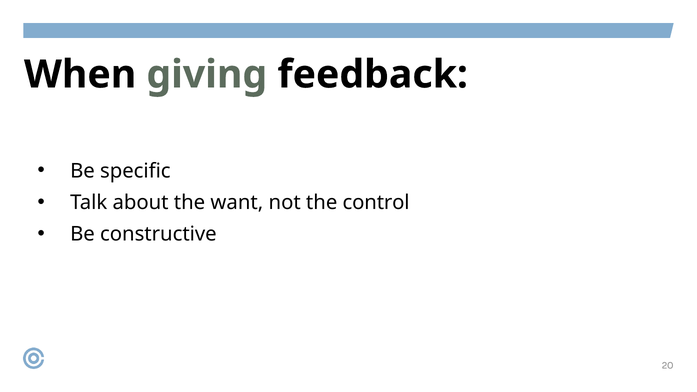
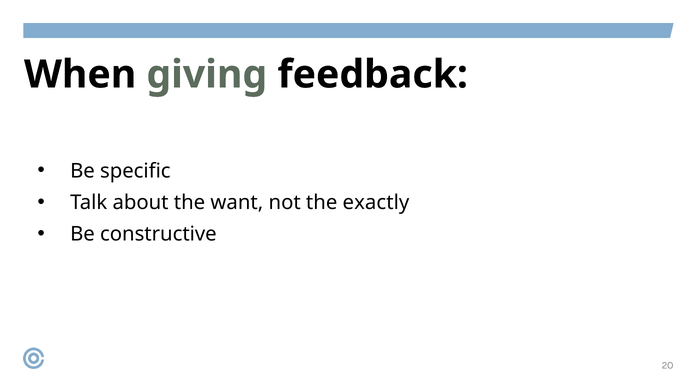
control: control -> exactly
